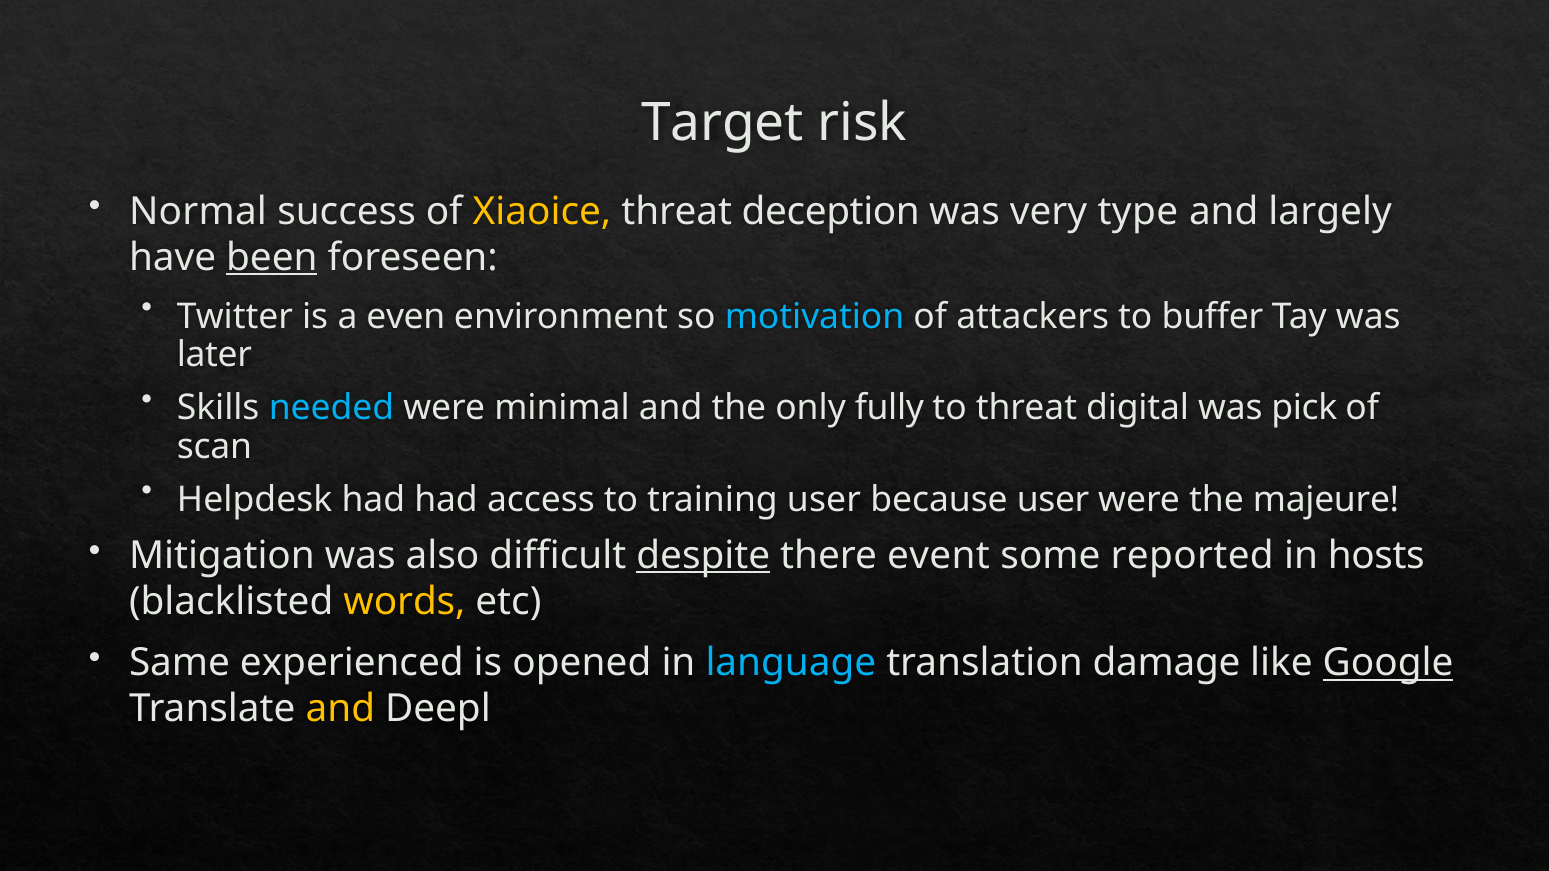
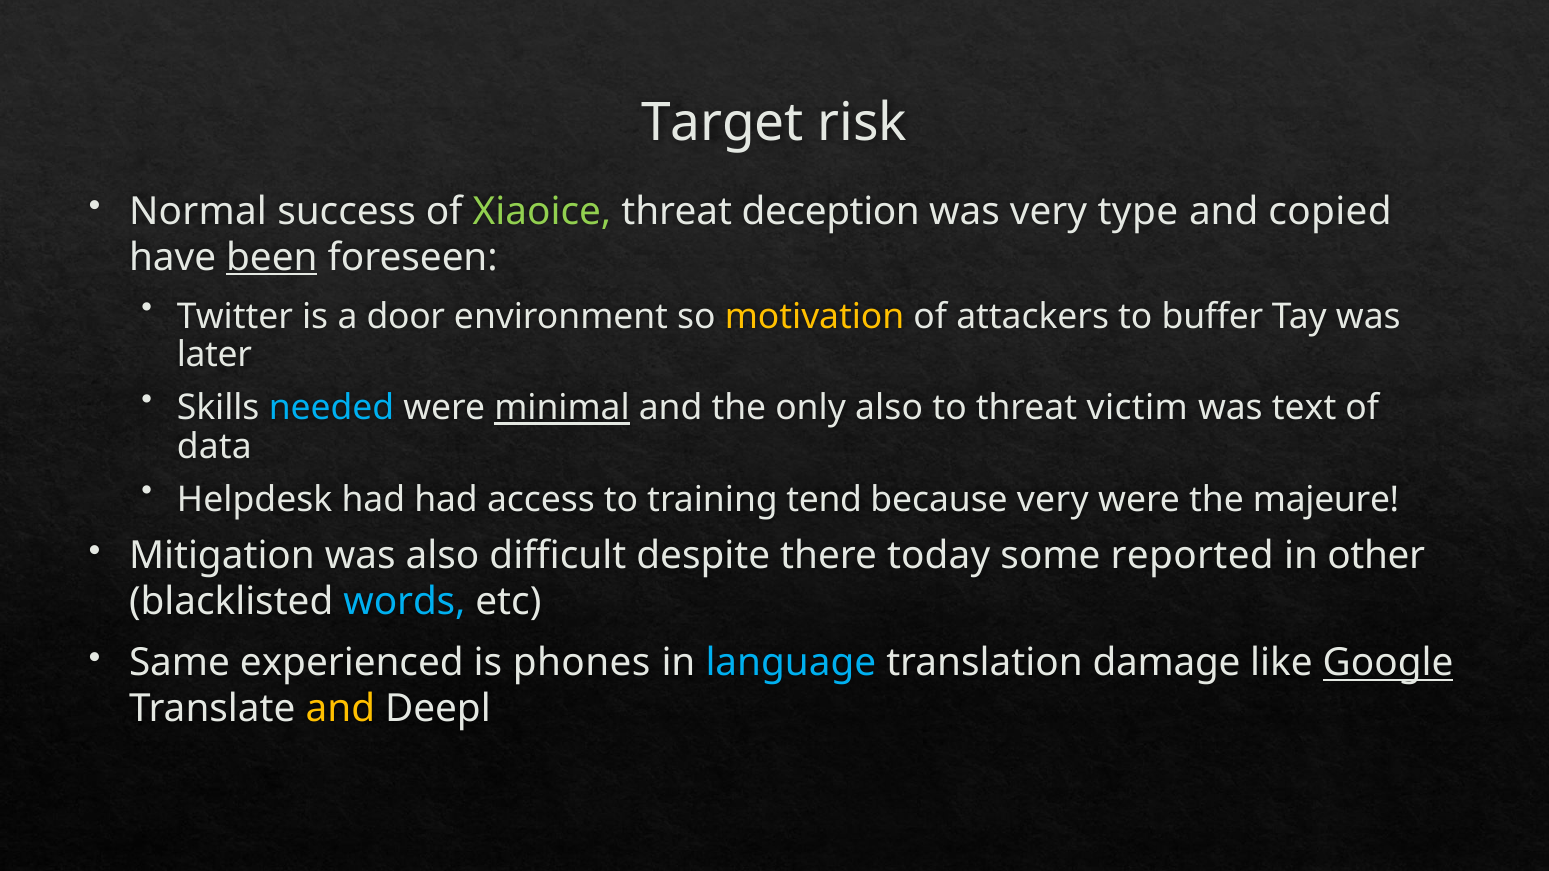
Xiaoice colour: yellow -> light green
largely: largely -> copied
even: even -> door
motivation colour: light blue -> yellow
minimal underline: none -> present
only fully: fully -> also
digital: digital -> victim
pick: pick -> text
scan: scan -> data
training user: user -> tend
because user: user -> very
despite underline: present -> none
event: event -> today
hosts: hosts -> other
words colour: yellow -> light blue
opened: opened -> phones
